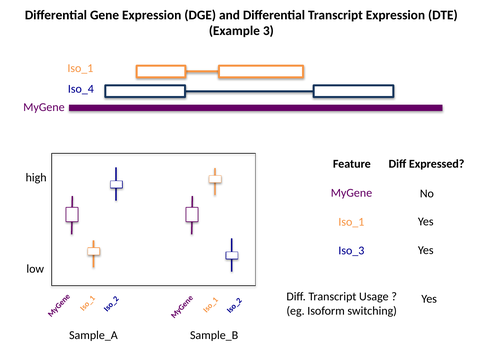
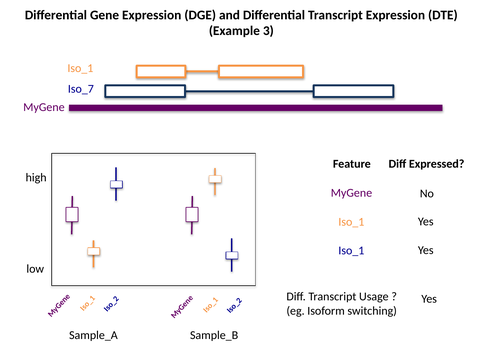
Iso_4: Iso_4 -> Iso_7
Iso_3 at (351, 251): Iso_3 -> Iso_1
